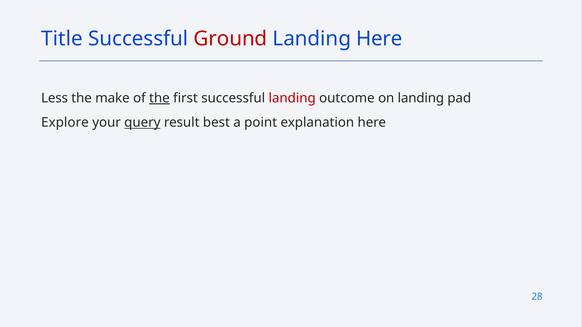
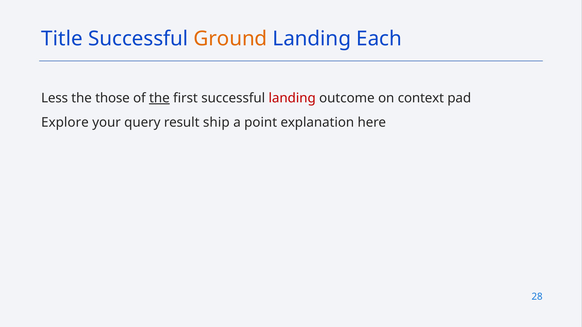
Ground colour: red -> orange
Landing Here: Here -> Each
make: make -> those
on landing: landing -> context
query underline: present -> none
best: best -> ship
